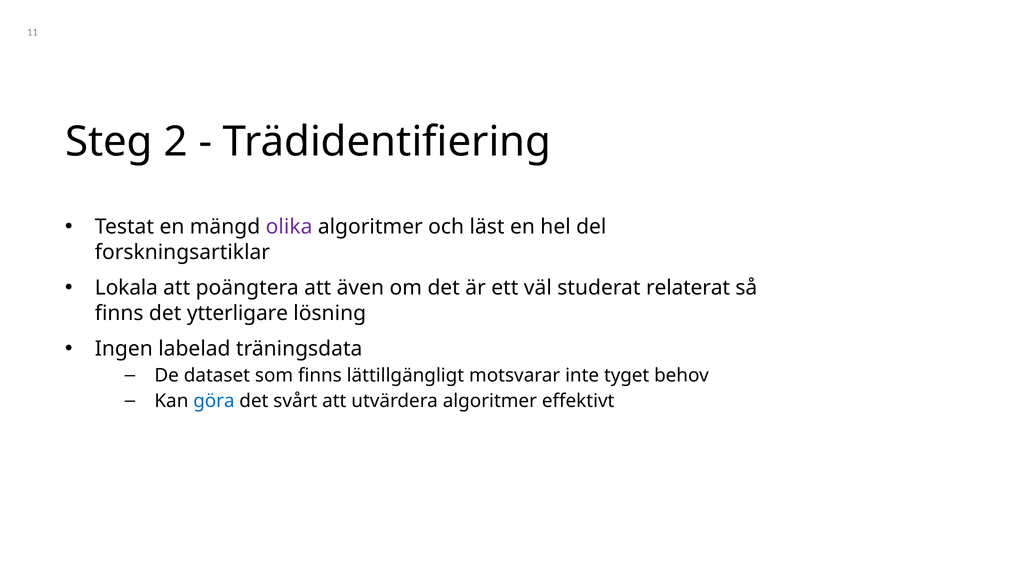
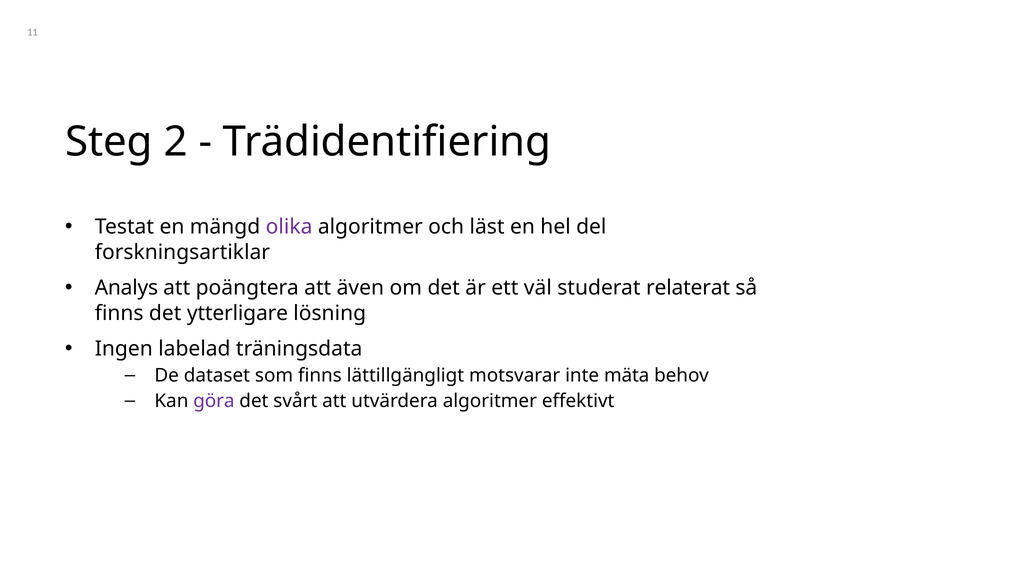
Lokala: Lokala -> Analys
tyget: tyget -> mäta
göra colour: blue -> purple
